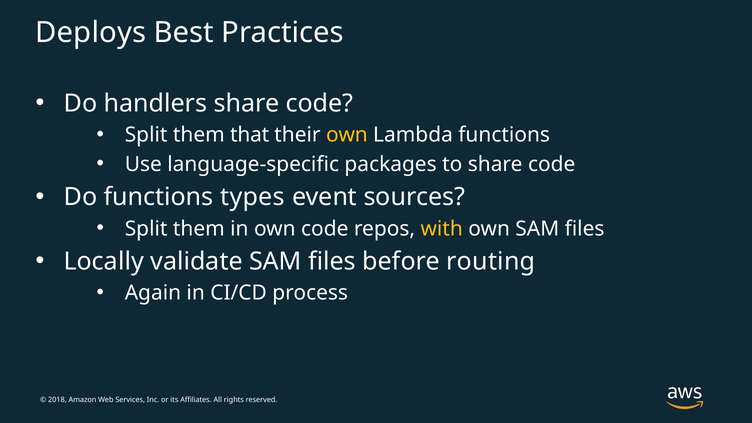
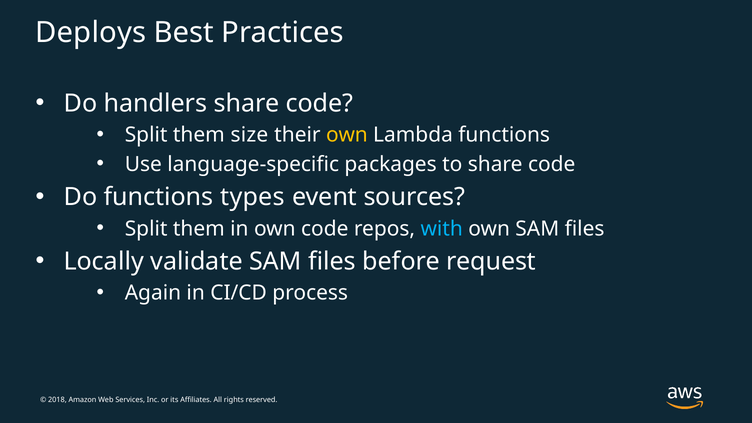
that: that -> size
with colour: yellow -> light blue
routing: routing -> request
